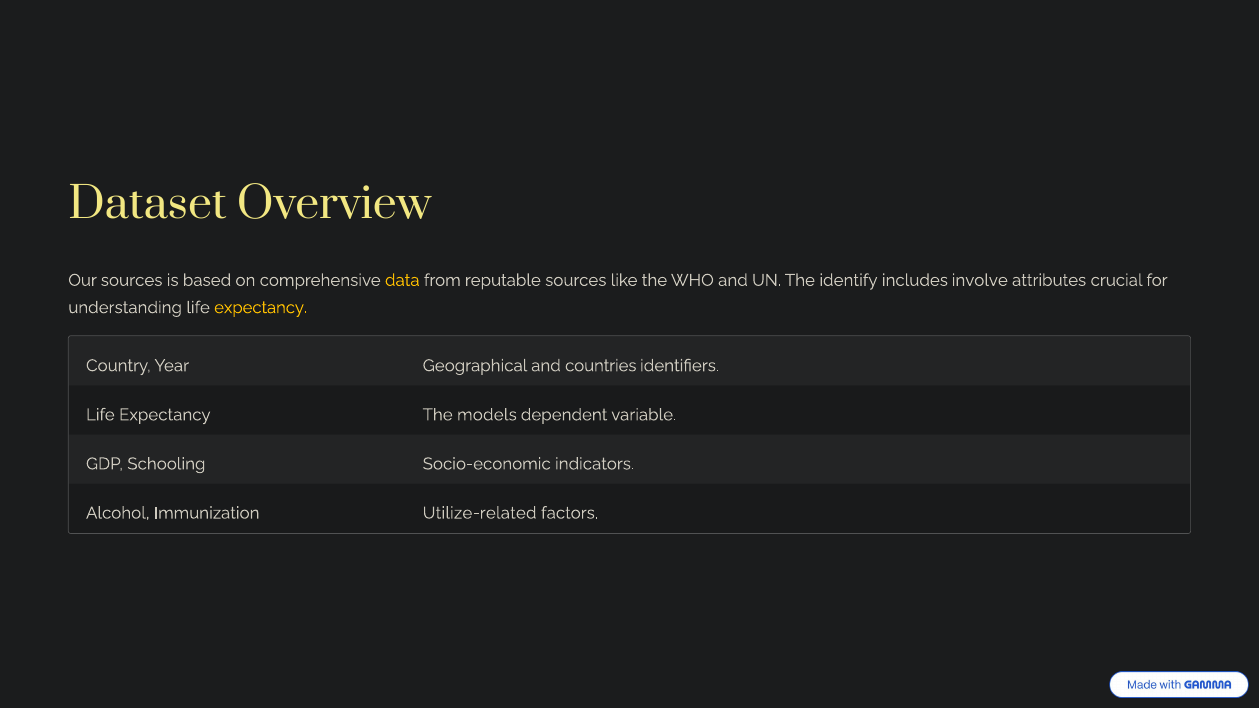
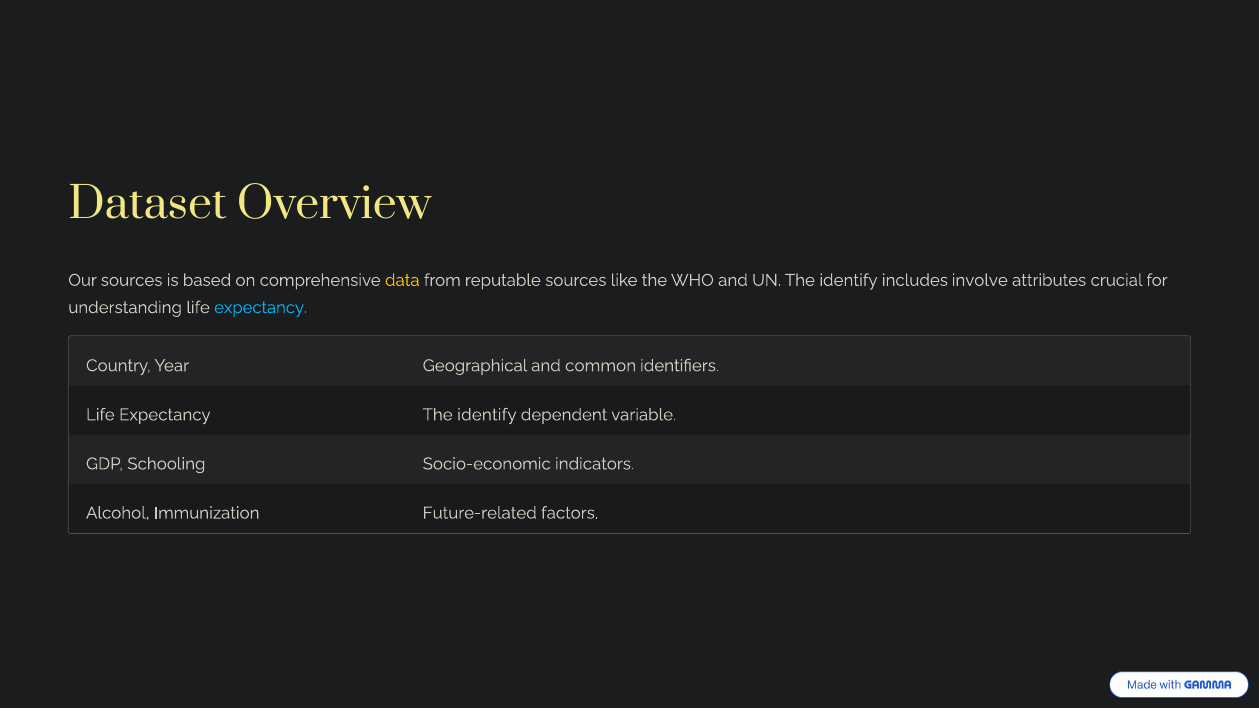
expectancy at (261, 308) colour: yellow -> light blue
countries: countries -> common
Expectancy The models: models -> identify
Utilize-related: Utilize-related -> Future-related
